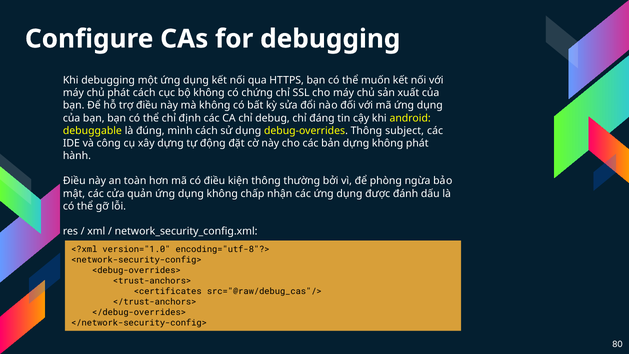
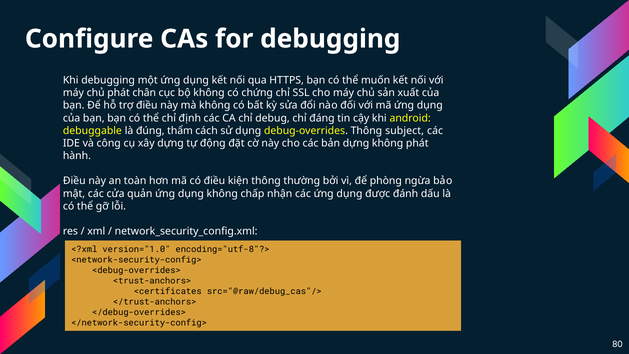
phát cách: cách -> chân
mình: mình -> thẩm
